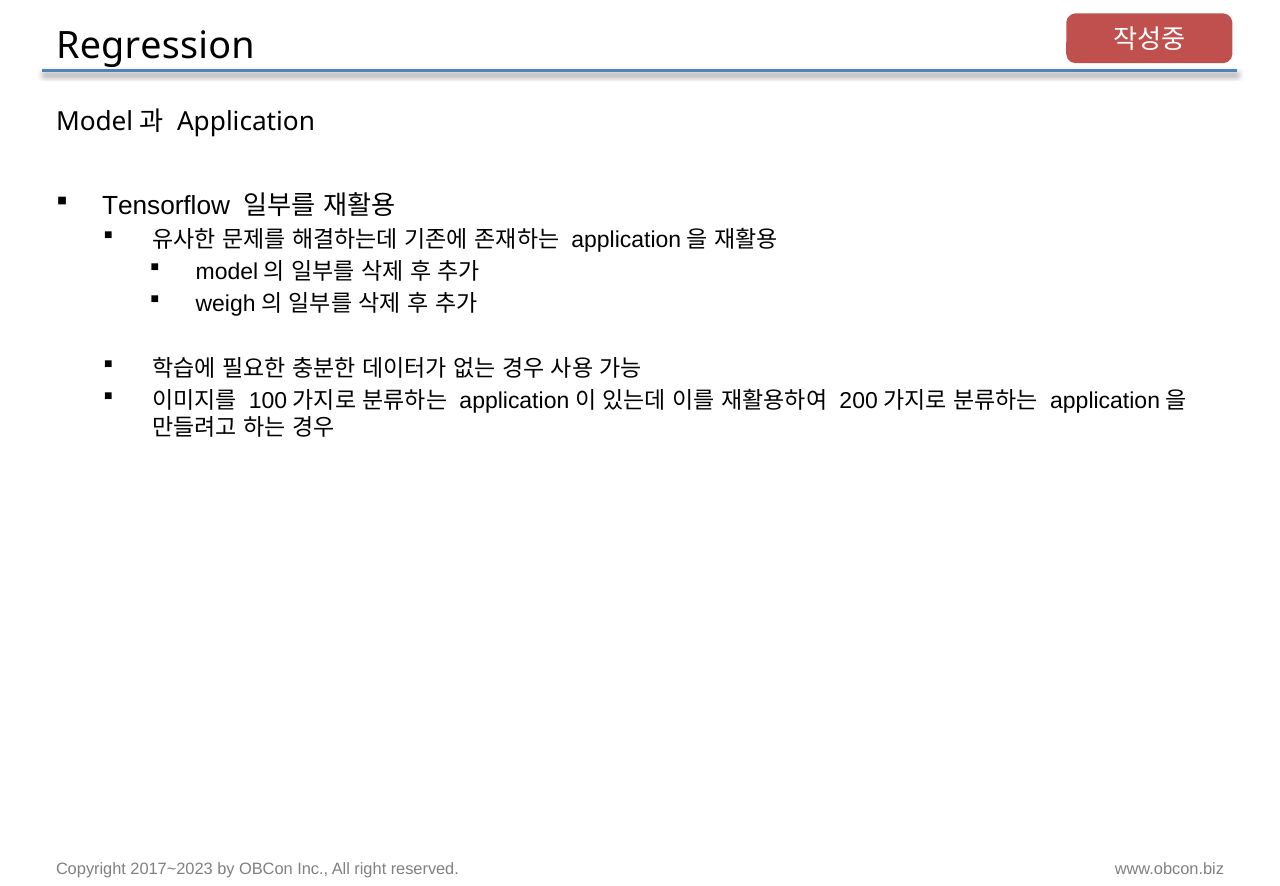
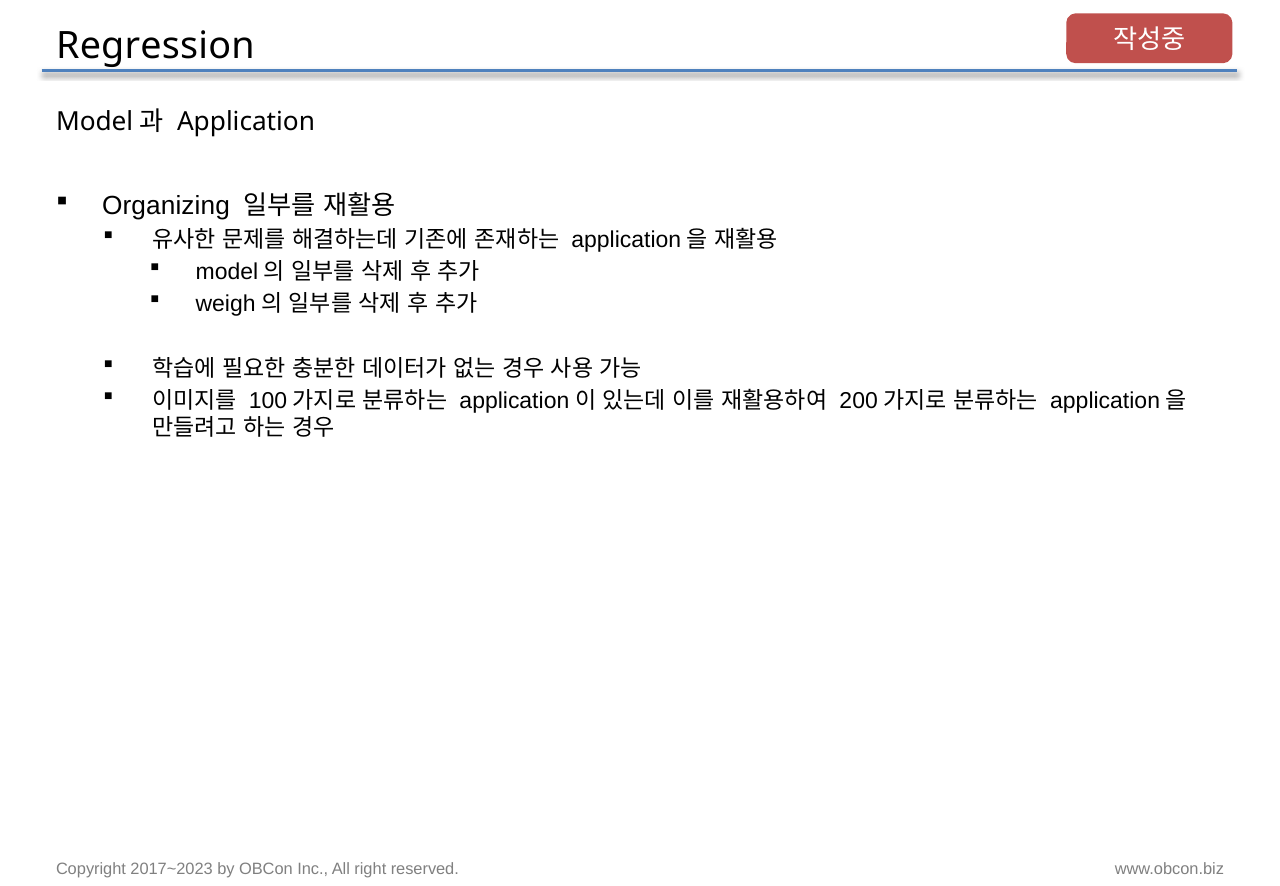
Tensorflow: Tensorflow -> Organizing
